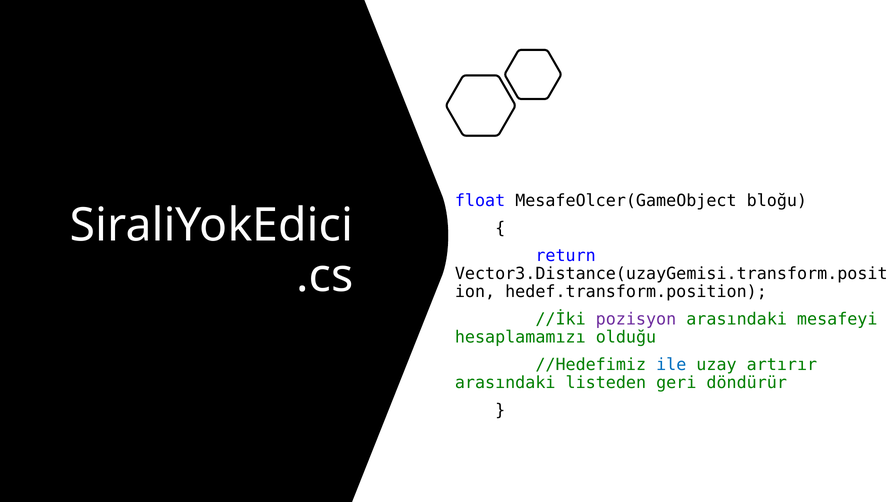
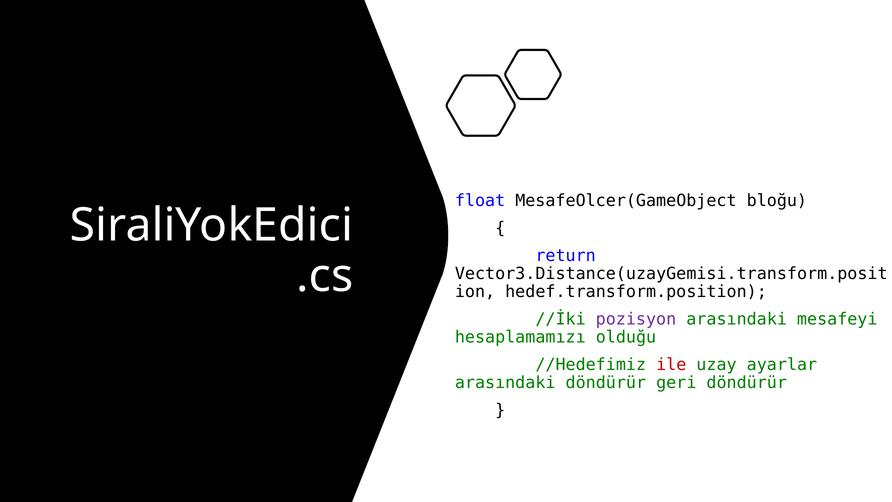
ile colour: blue -> red
artırır: artırır -> ayarlar
arasındaki listeden: listeden -> döndürür
